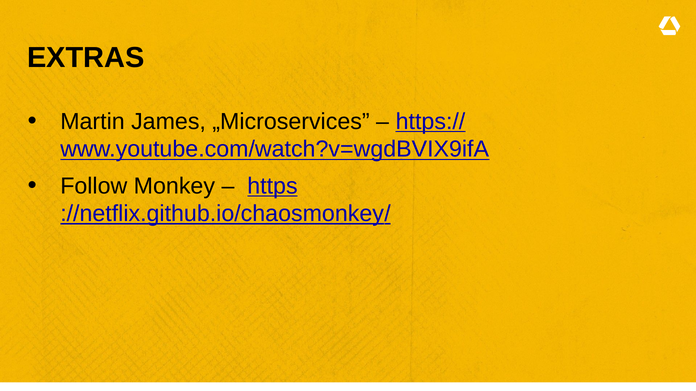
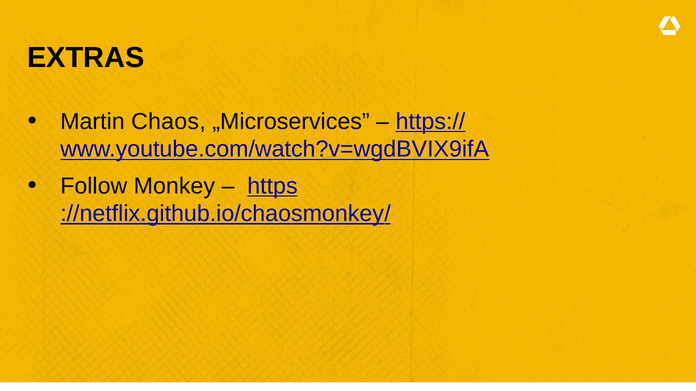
James: James -> Chaos
